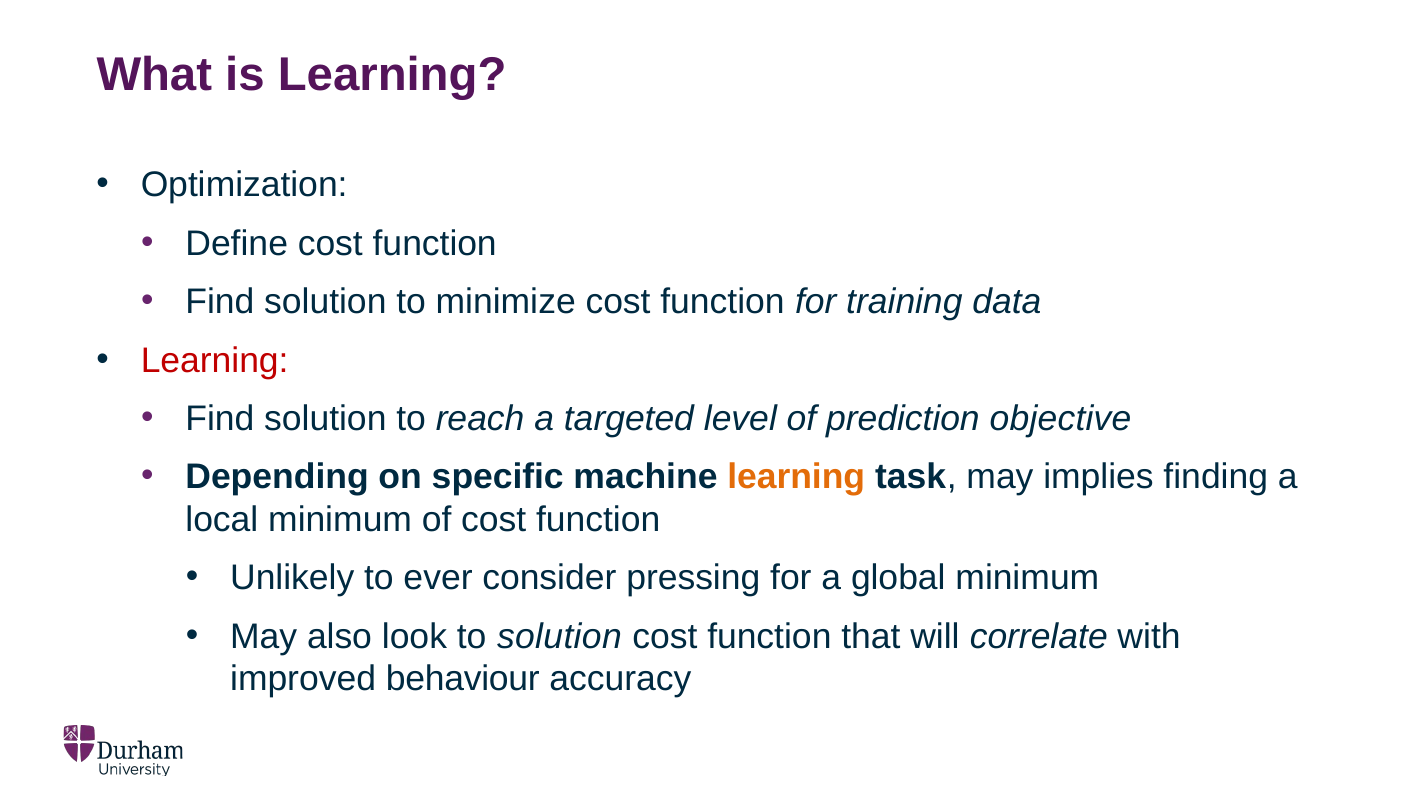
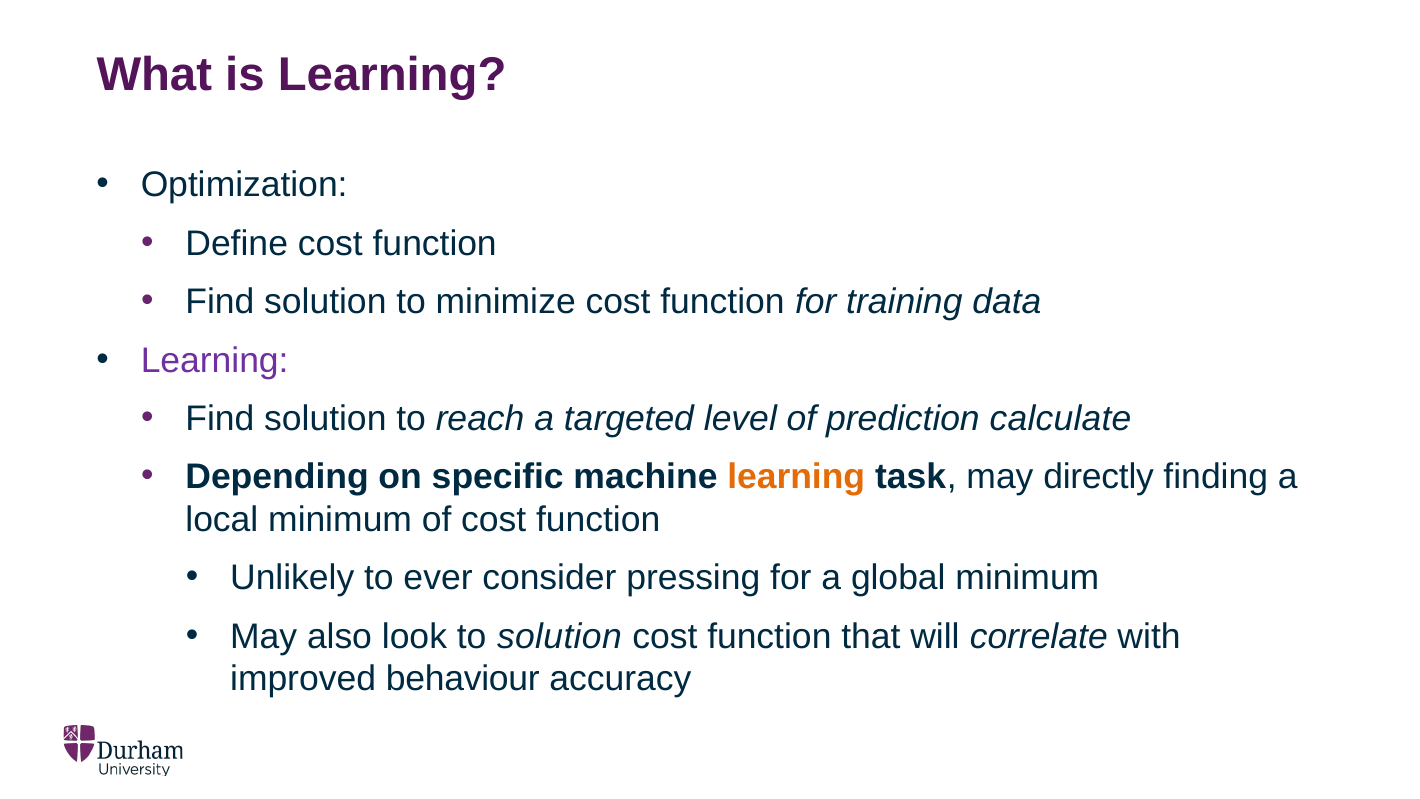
Learning at (215, 360) colour: red -> purple
objective: objective -> calculate
implies: implies -> directly
